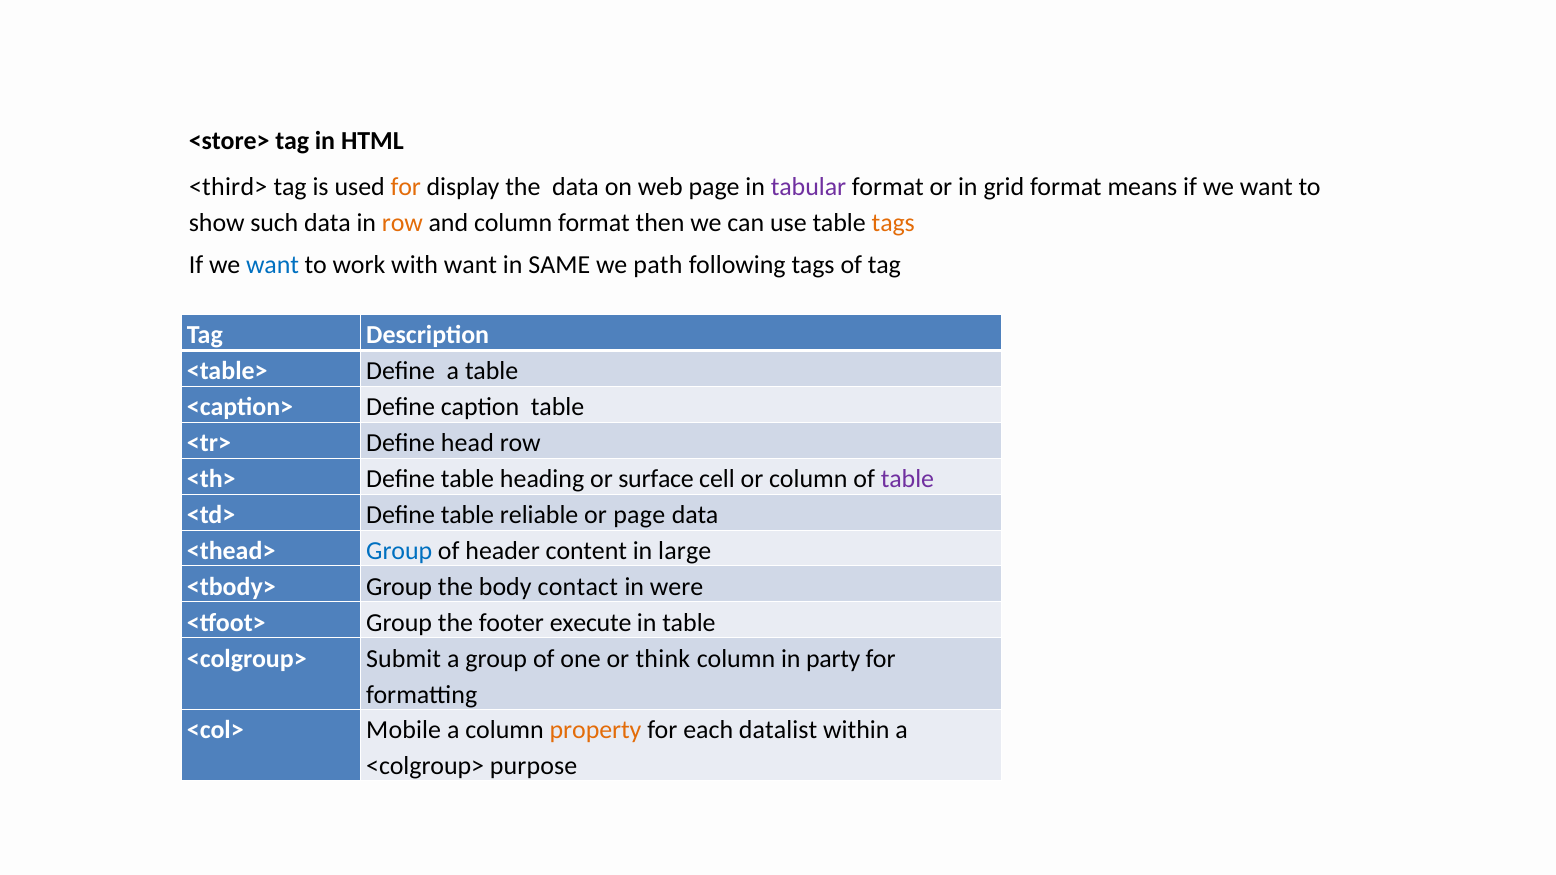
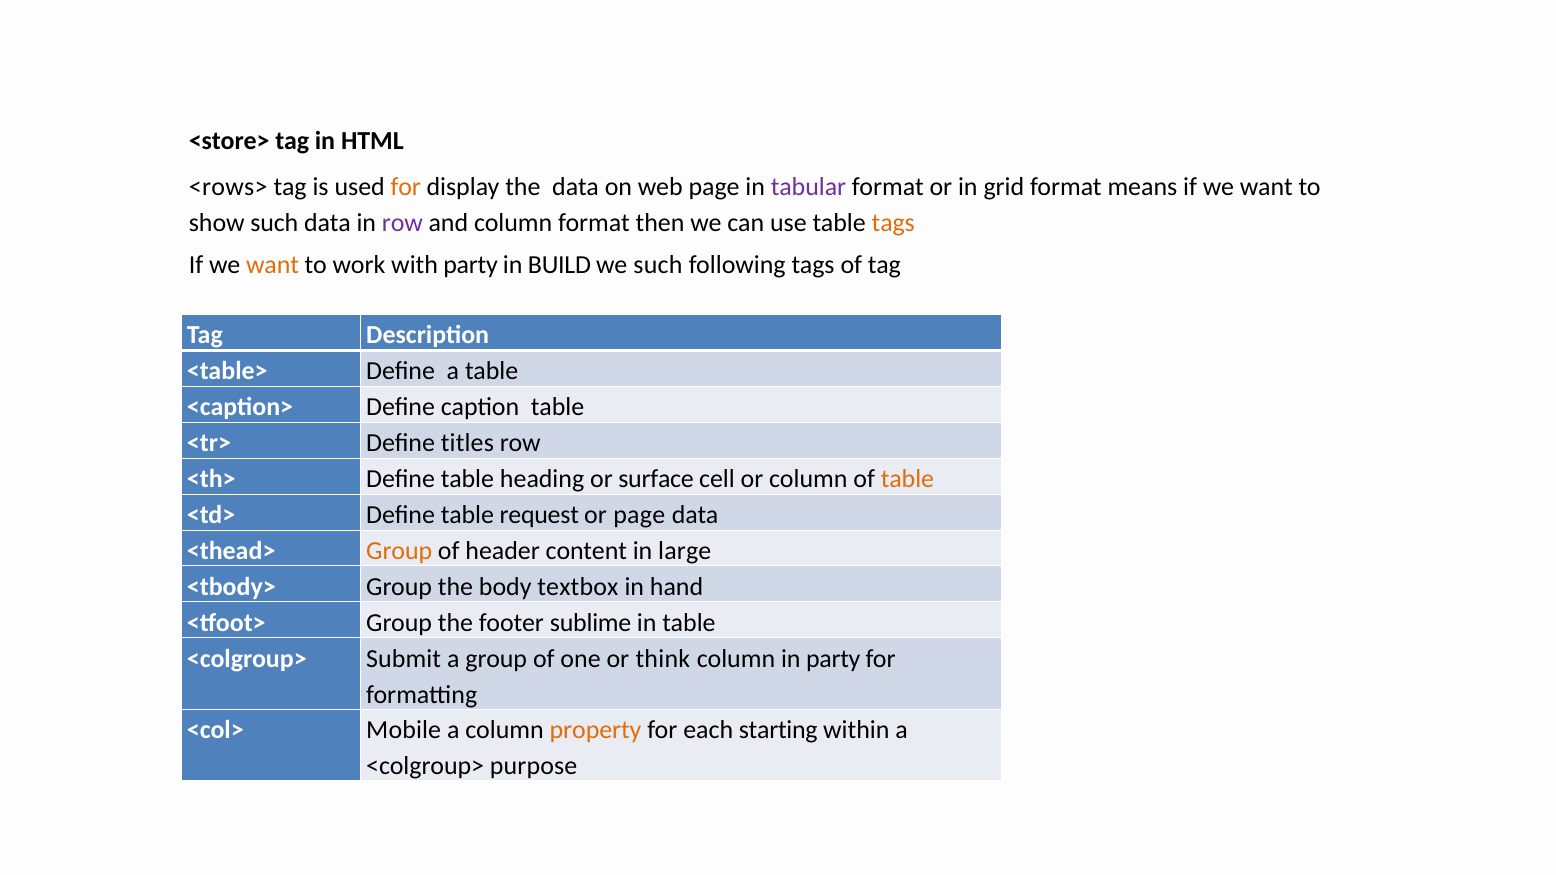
<third>: <third> -> <rows>
row at (402, 223) colour: orange -> purple
want at (273, 265) colour: blue -> orange
with want: want -> party
SAME: SAME -> BUILD
we path: path -> such
head: head -> titles
table at (907, 479) colour: purple -> orange
reliable: reliable -> request
Group at (399, 551) colour: blue -> orange
contact: contact -> textbox
were: were -> hand
execute: execute -> sublime
datalist: datalist -> starting
